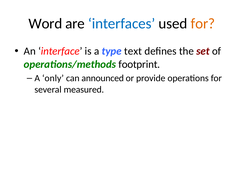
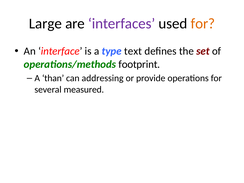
Word: Word -> Large
interfaces colour: blue -> purple
only: only -> than
announced: announced -> addressing
